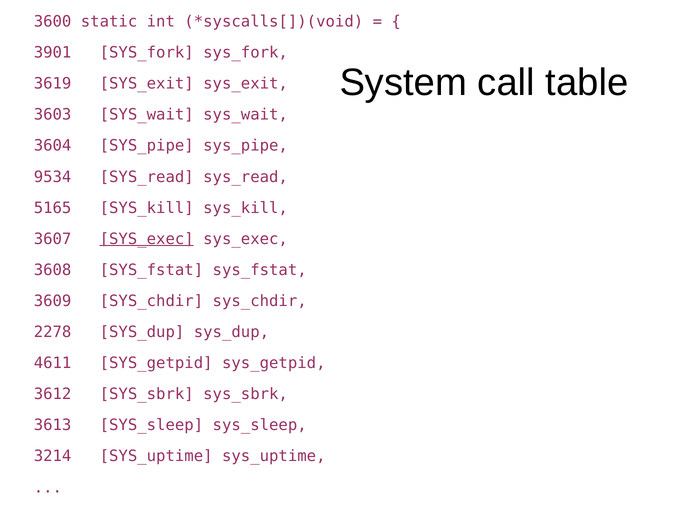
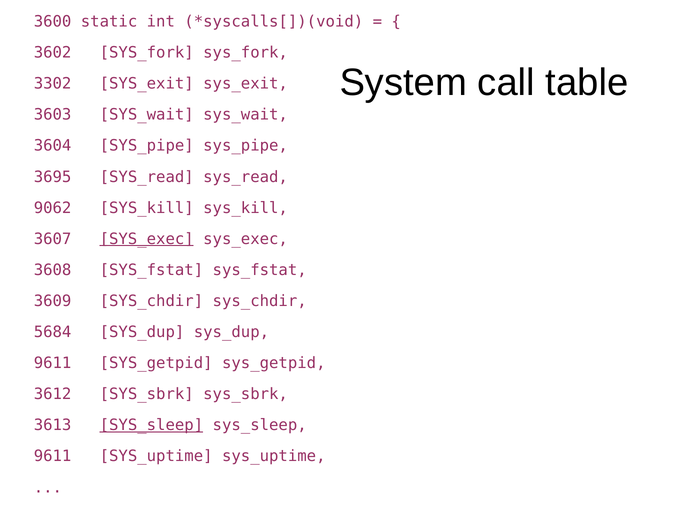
3901: 3901 -> 3602
3619: 3619 -> 3302
9534: 9534 -> 3695
5165: 5165 -> 9062
2278: 2278 -> 5684
4611 at (53, 363): 4611 -> 9611
SYS_sleep at (151, 426) underline: none -> present
3214 at (53, 457): 3214 -> 9611
